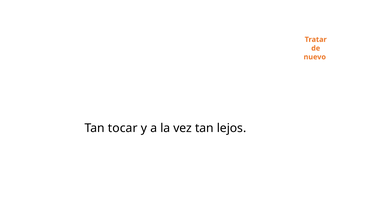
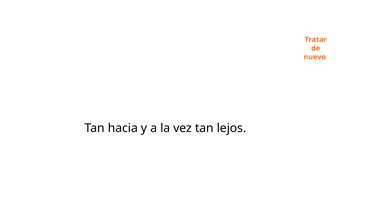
tocar: tocar -> hacia
